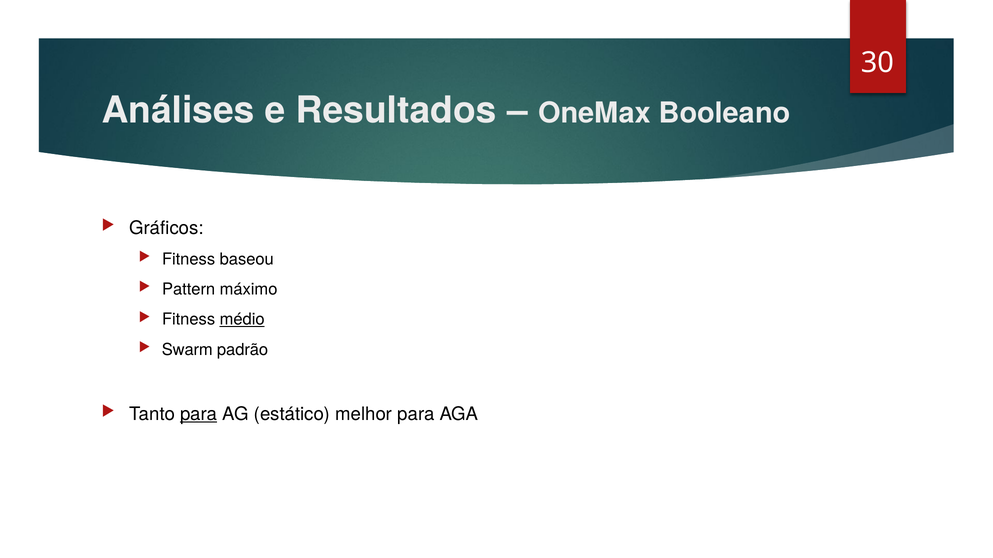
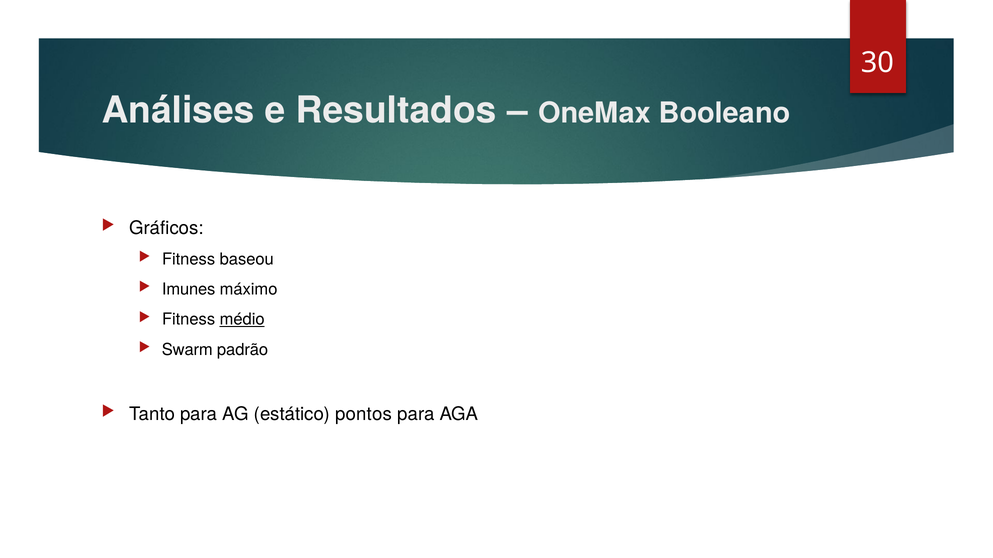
Pattern: Pattern -> Imunes
para at (199, 414) underline: present -> none
melhor: melhor -> pontos
